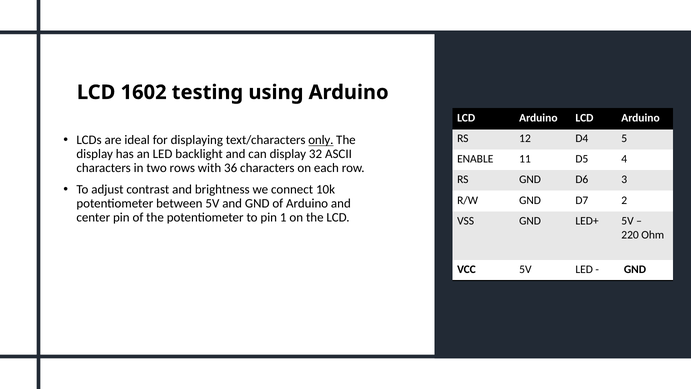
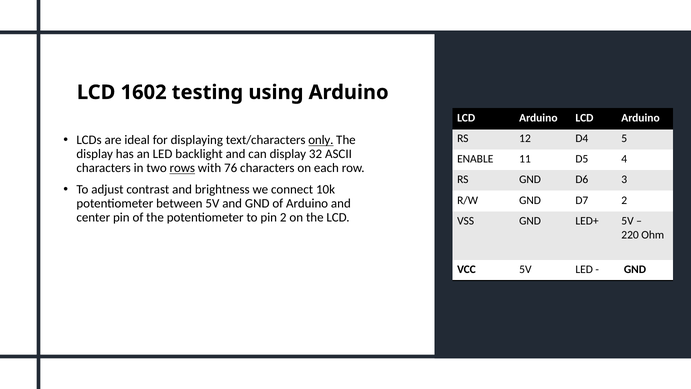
rows underline: none -> present
36: 36 -> 76
pin 1: 1 -> 2
